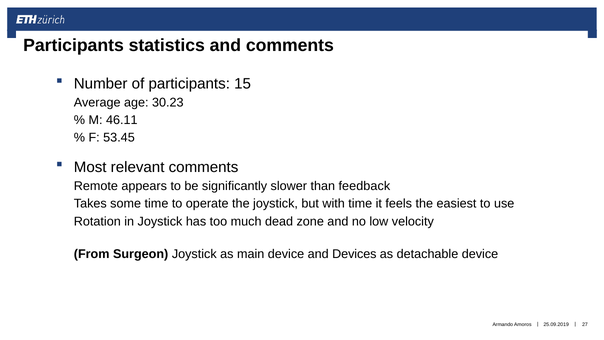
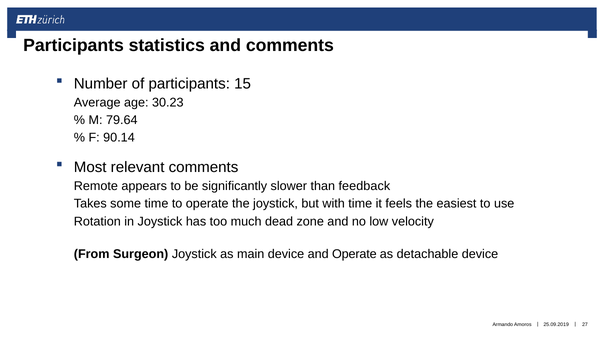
46.11: 46.11 -> 79.64
53.45: 53.45 -> 90.14
and Devices: Devices -> Operate
